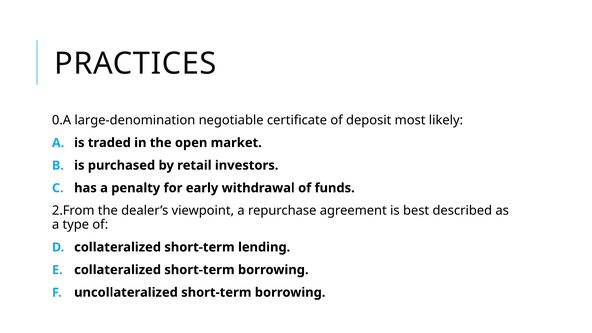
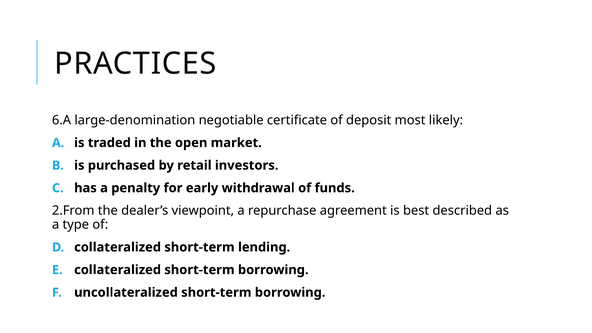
0.A: 0.A -> 6.A
